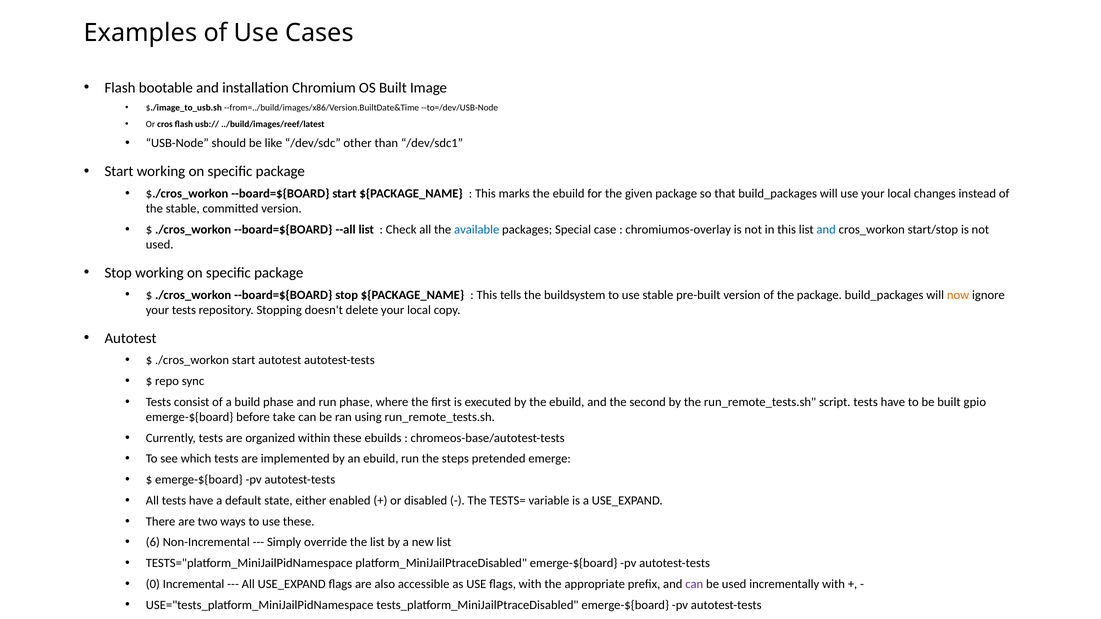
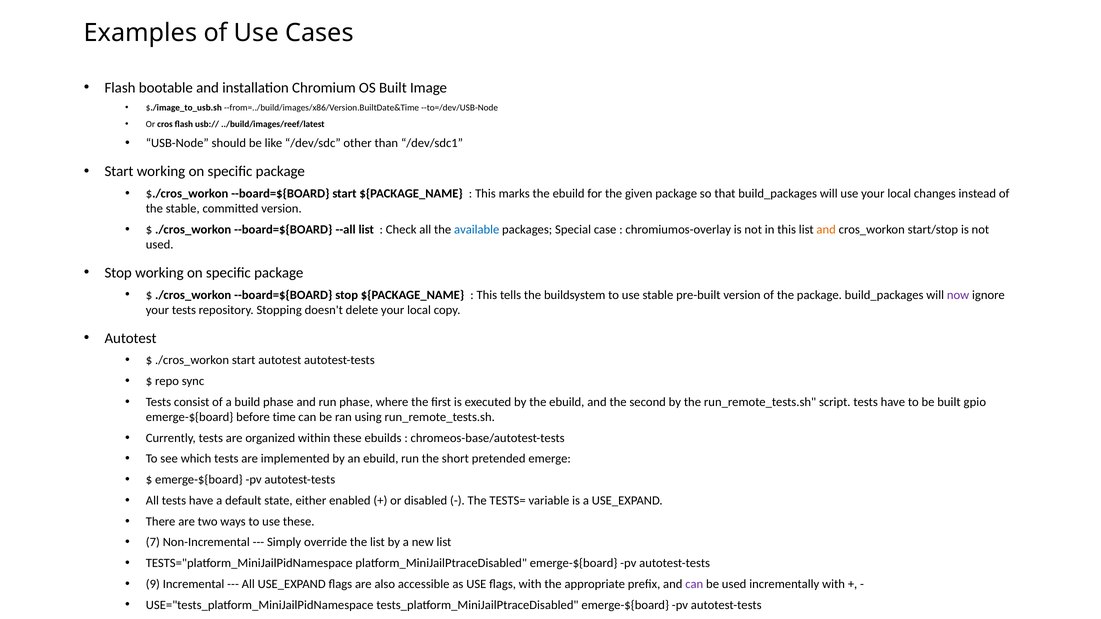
and at (826, 230) colour: blue -> orange
now colour: orange -> purple
take: take -> time
steps: steps -> short
6: 6 -> 7
0: 0 -> 9
